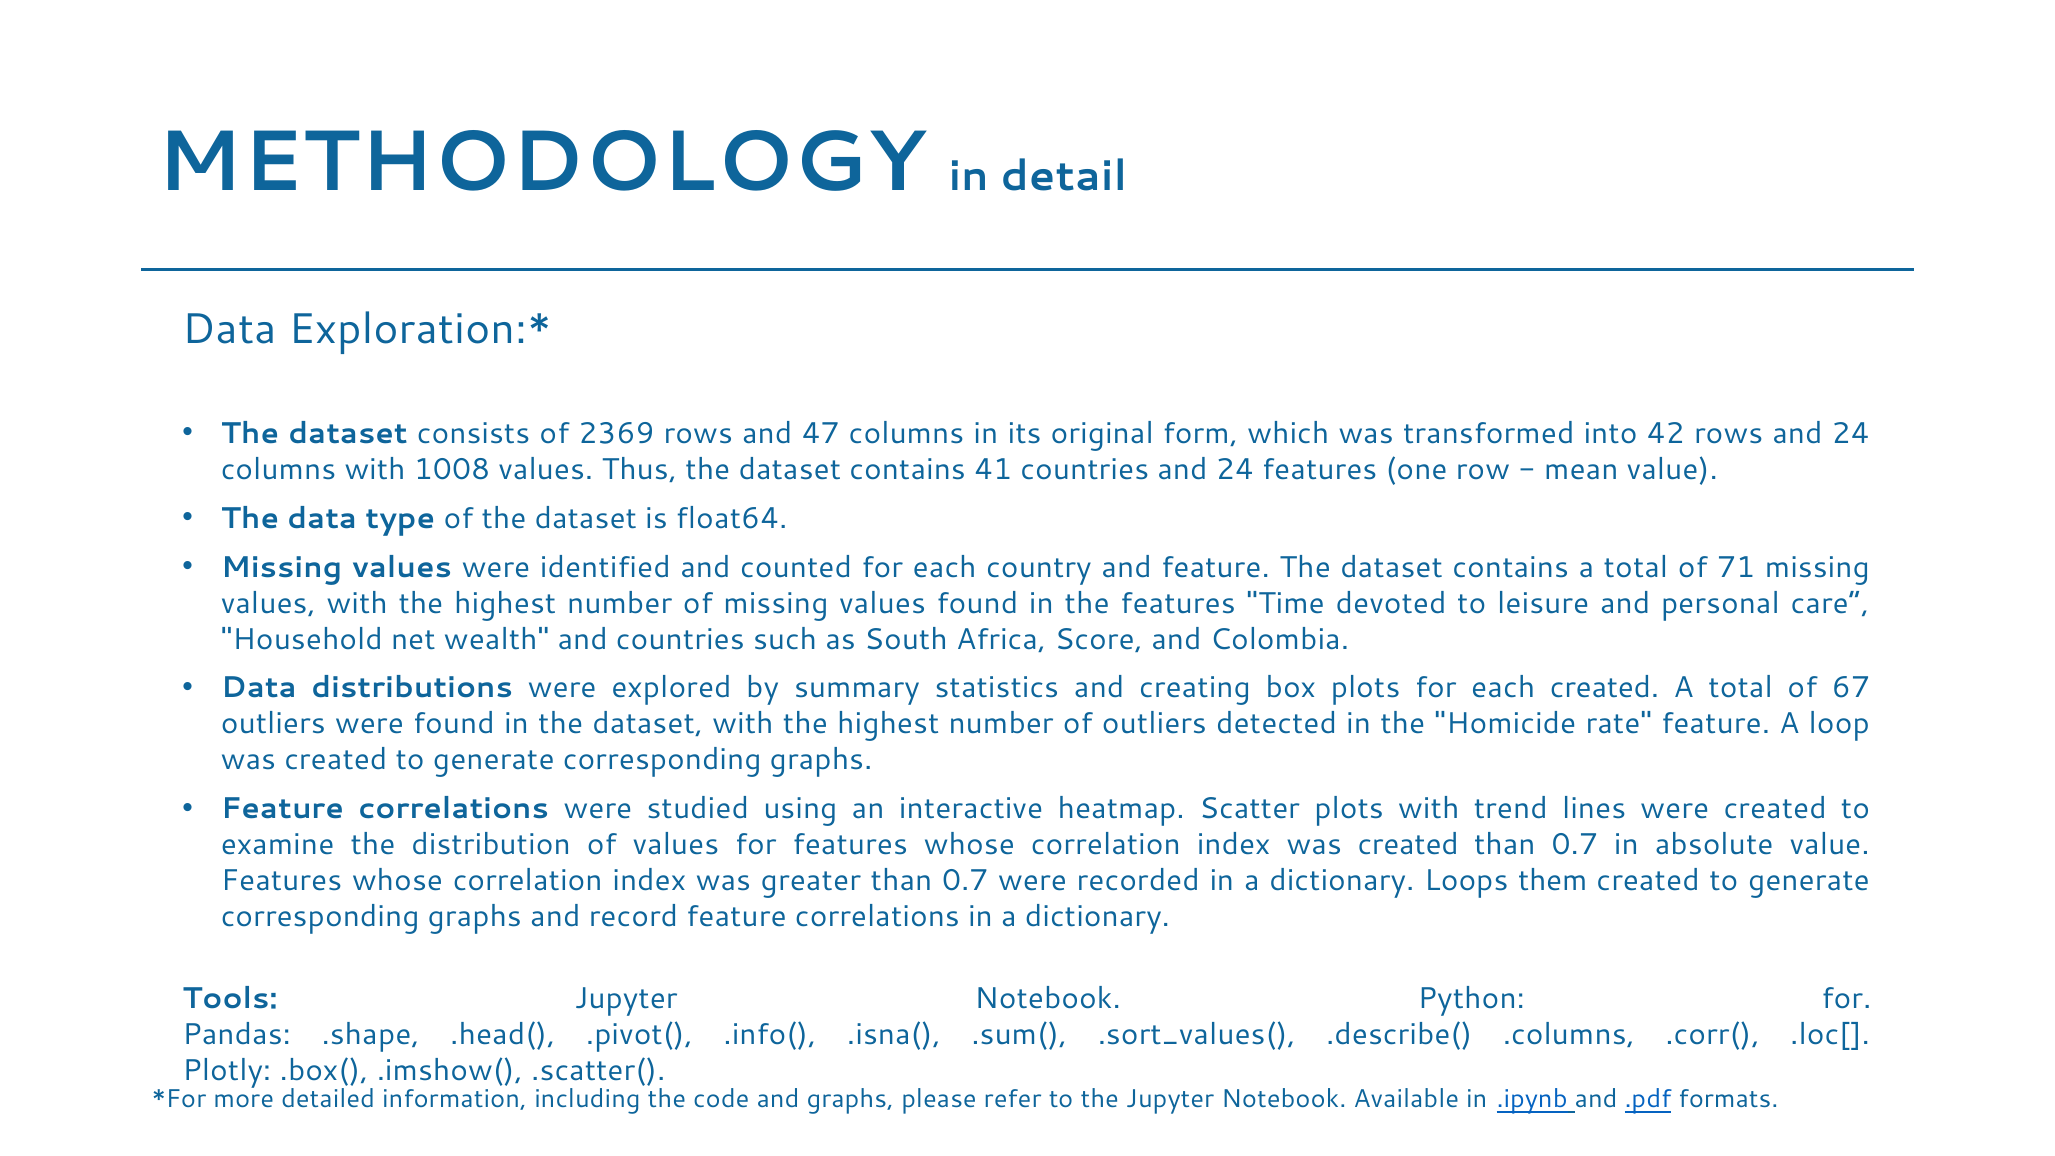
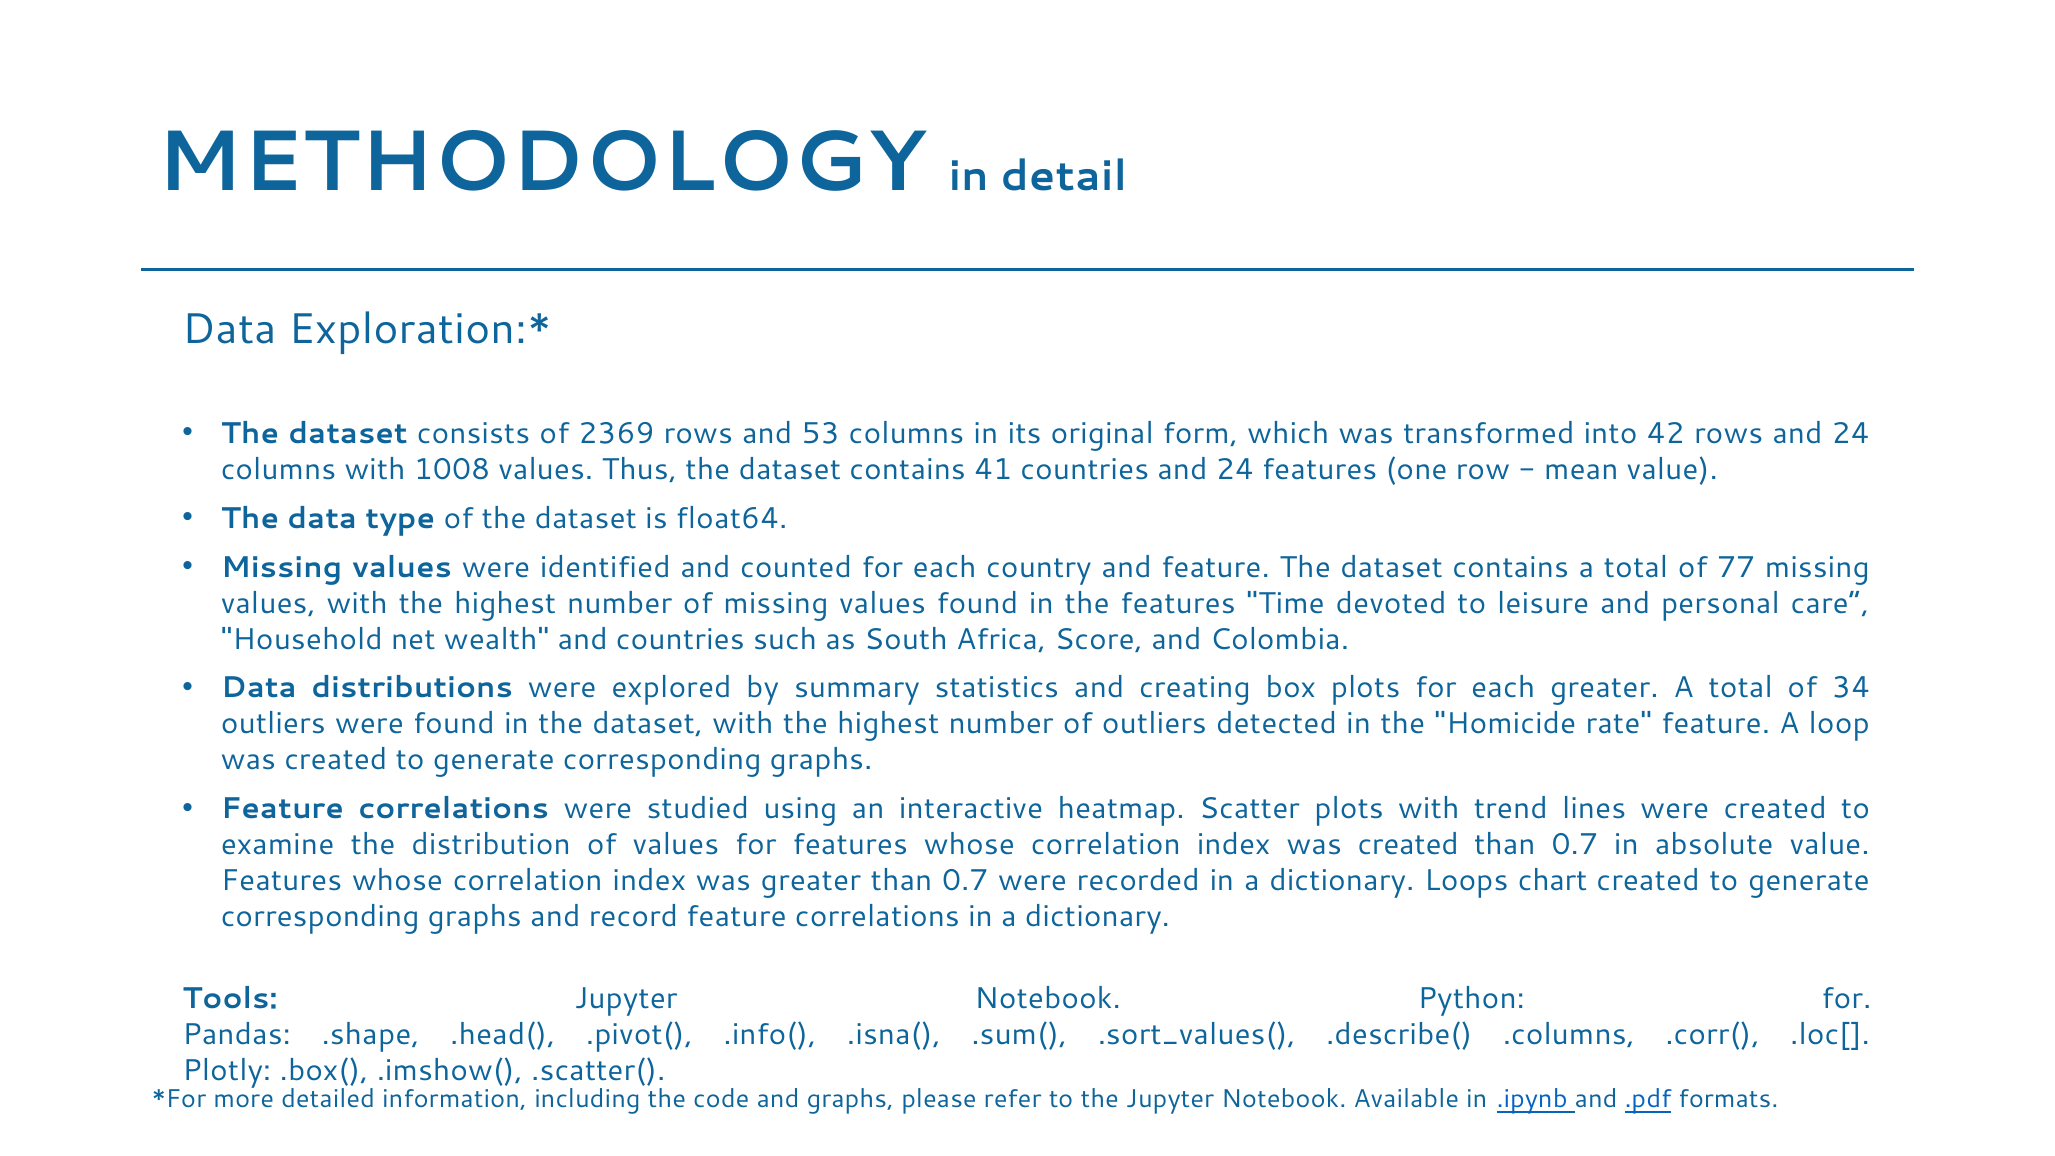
47: 47 -> 53
71: 71 -> 77
each created: created -> greater
67: 67 -> 34
them: them -> chart
